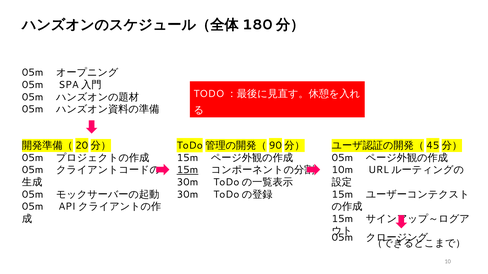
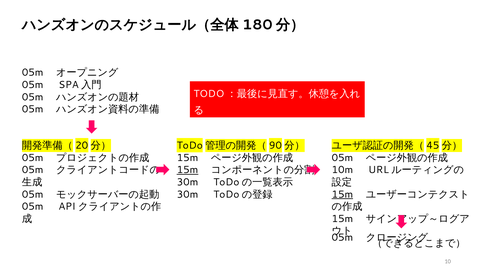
15m at (342, 195) underline: none -> present
